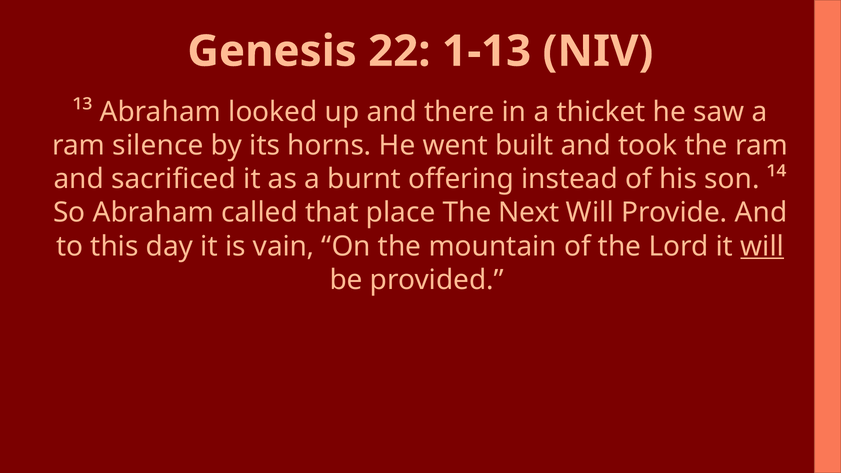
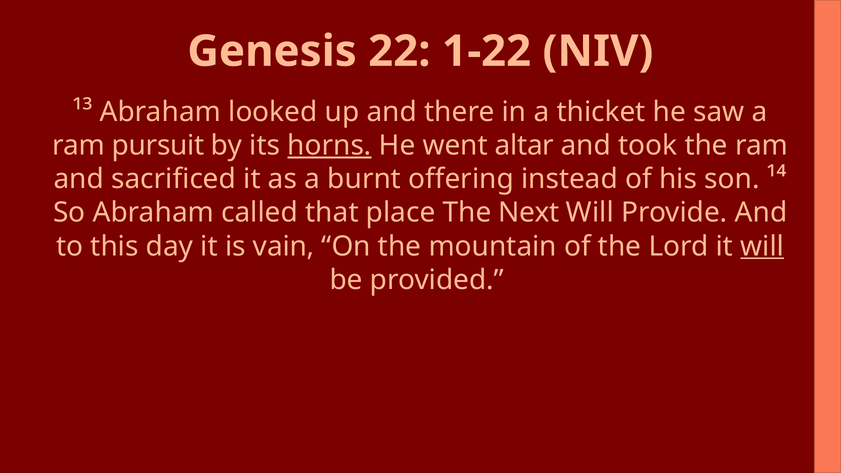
1-13: 1-13 -> 1-22
silence: silence -> pursuit
horns underline: none -> present
built: built -> altar
